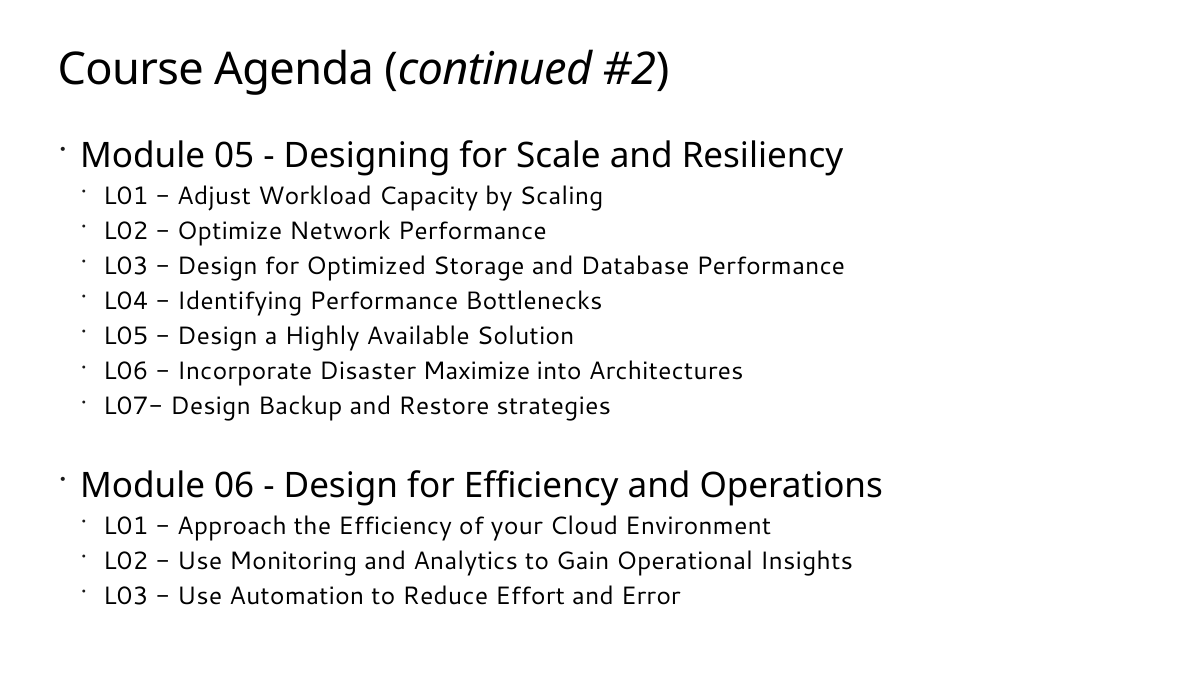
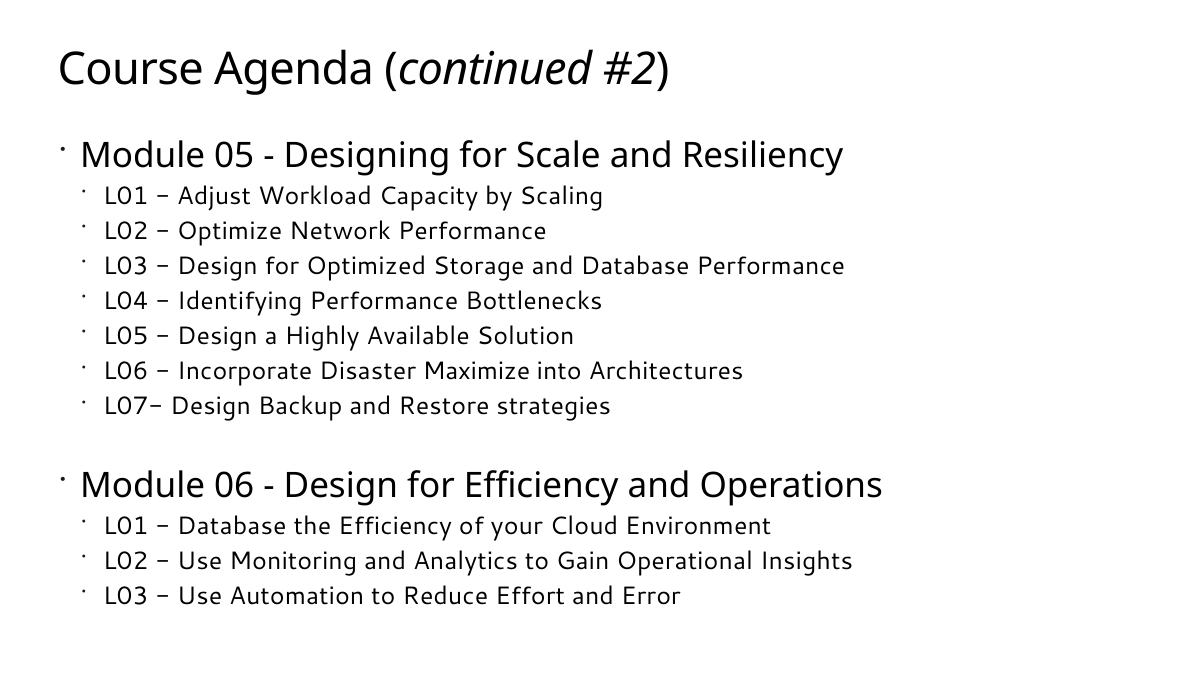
Approach at (232, 526): Approach -> Database
